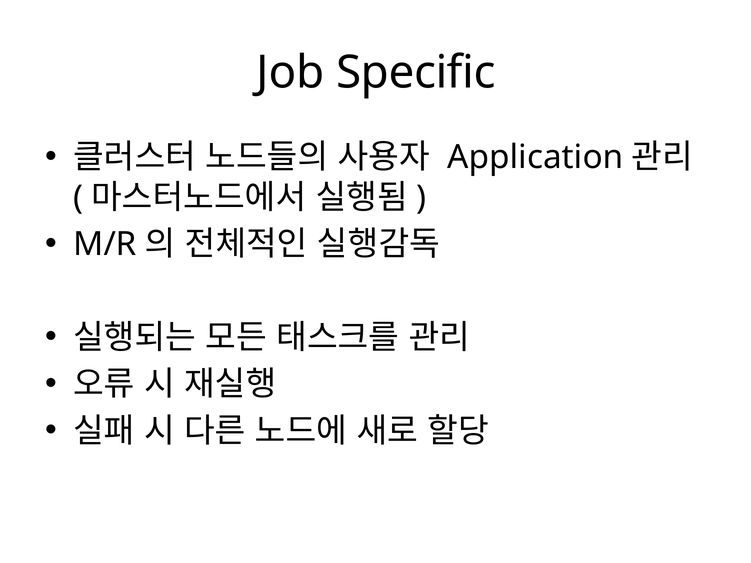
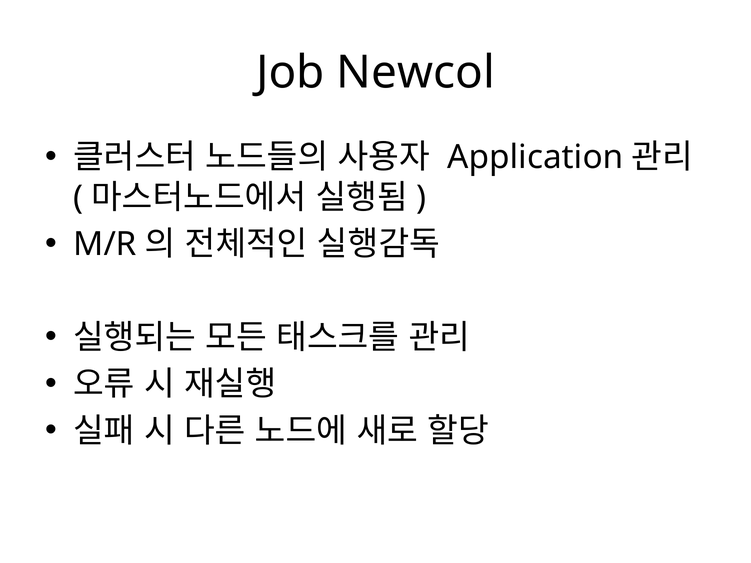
Specific: Specific -> Newcol
